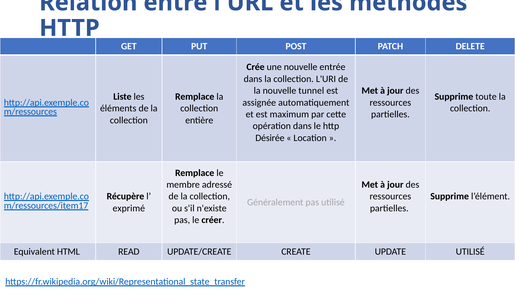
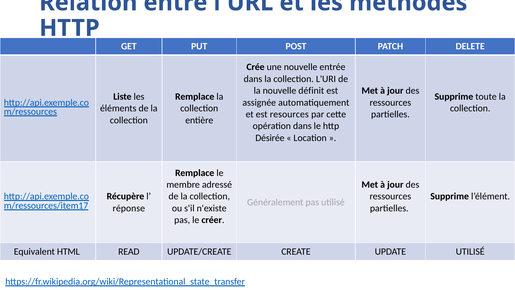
tunnel: tunnel -> définit
maximum: maximum -> resources
exprimé: exprimé -> réponse
